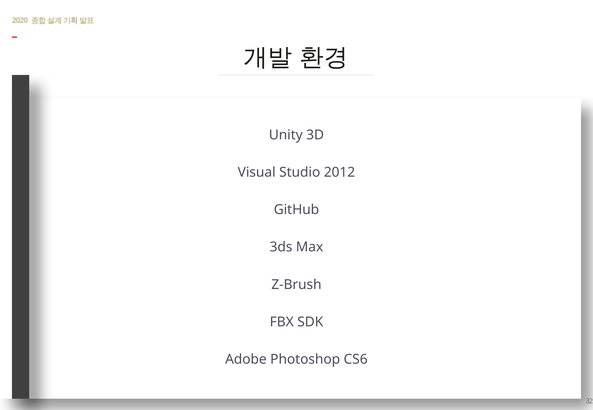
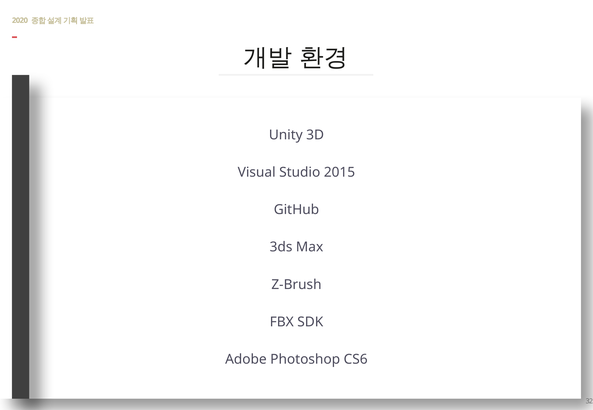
2012: 2012 -> 2015
